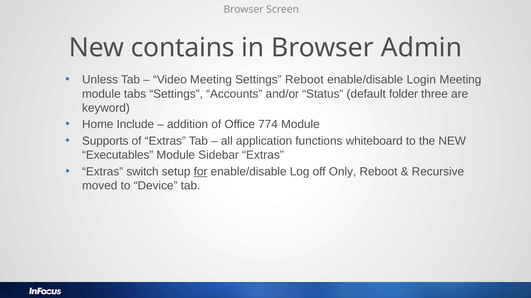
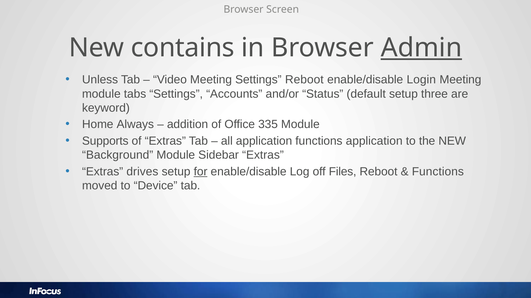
Admin underline: none -> present
default folder: folder -> setup
Include: Include -> Always
774: 774 -> 335
functions whiteboard: whiteboard -> application
Executables: Executables -> Background
switch: switch -> drives
Only: Only -> Files
Recursive at (438, 172): Recursive -> Functions
